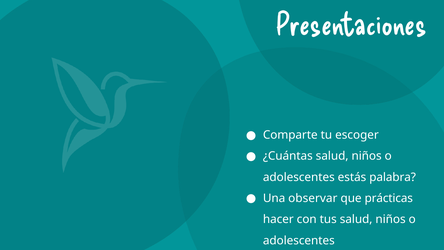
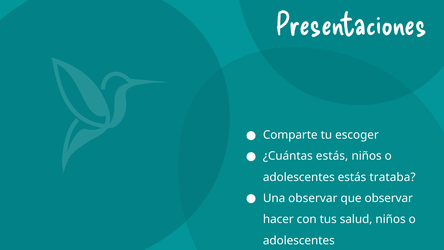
¿Cuántas salud: salud -> estás
palabra: palabra -> trataba
que prácticas: prácticas -> observar
